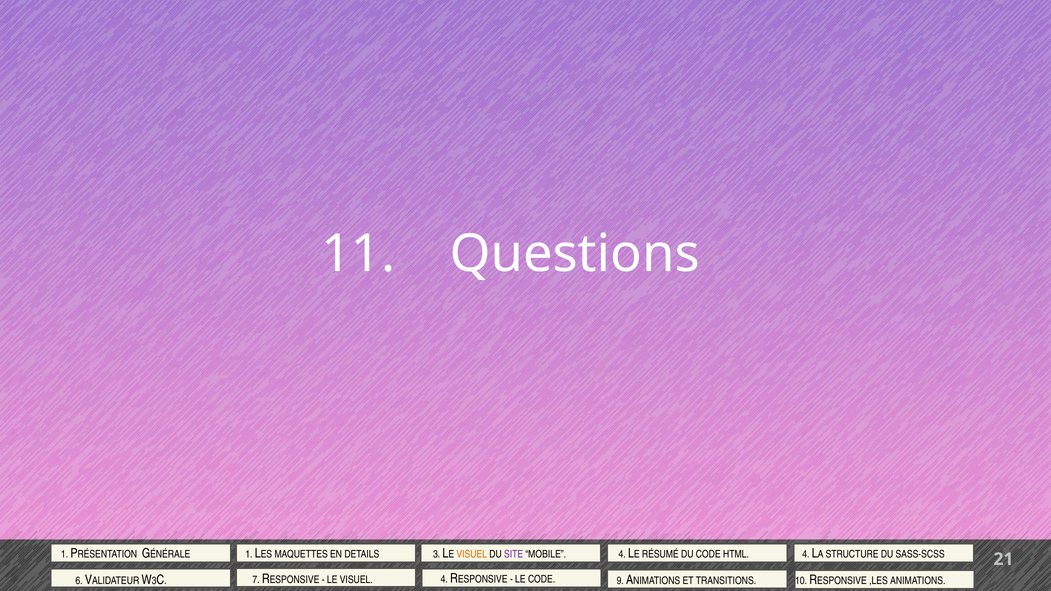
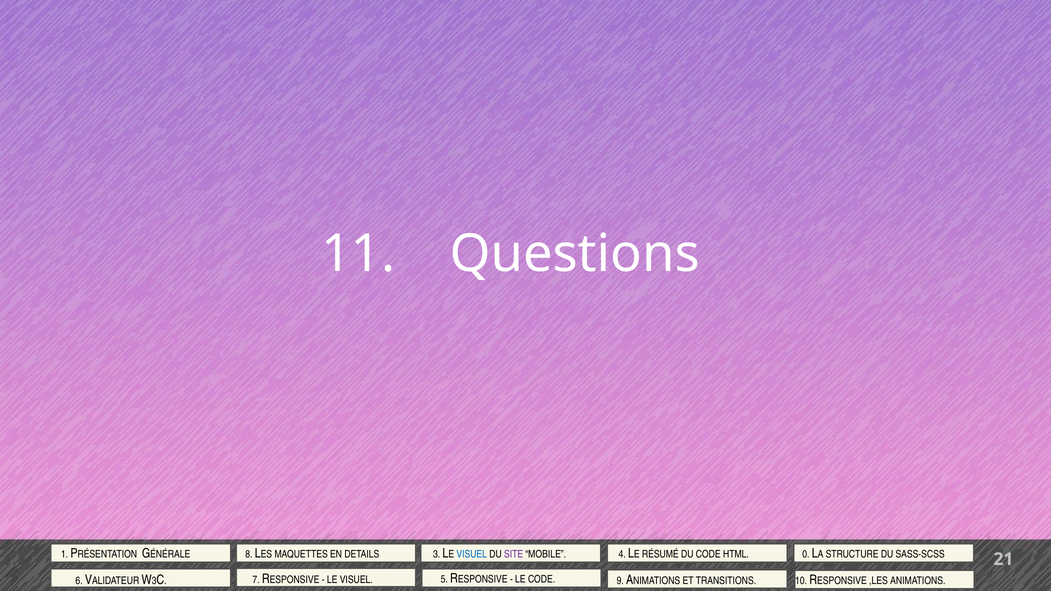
GÉNÉRALE 1: 1 -> 8
VISUEL at (472, 555) colour: orange -> blue
MOBILE 4: 4 -> 0
VISUEL 4: 4 -> 5
